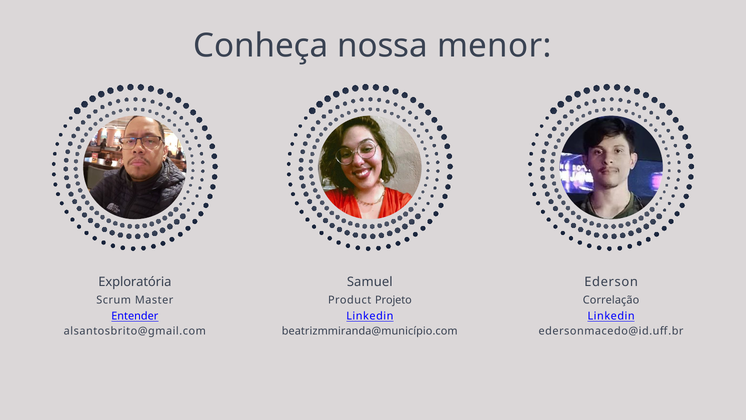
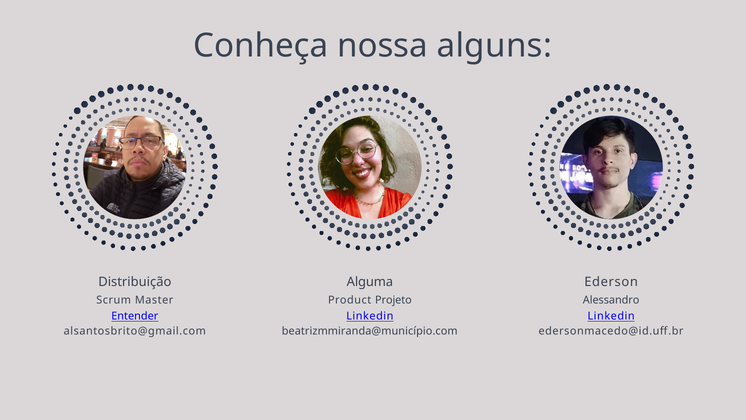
menor: menor -> alguns
Exploratória: Exploratória -> Distribuição
Samuel: Samuel -> Alguma
Correlação: Correlação -> Alessandro
